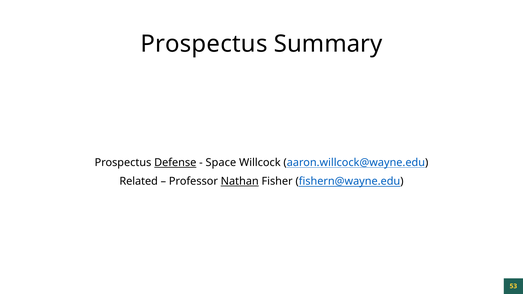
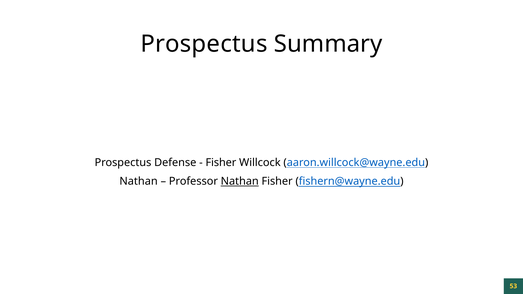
Defense underline: present -> none
Space at (221, 163): Space -> Fisher
Related at (139, 181): Related -> Nathan
